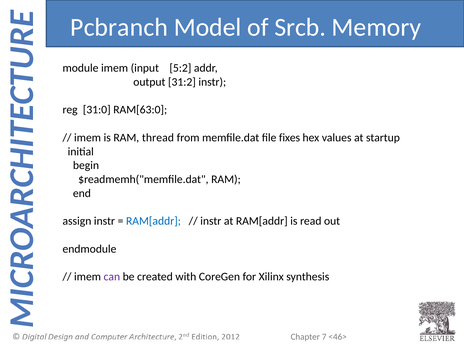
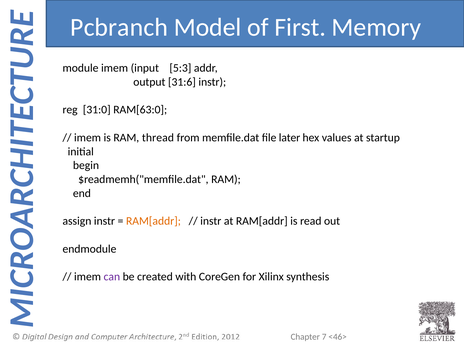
Srcb: Srcb -> First
5:2: 5:2 -> 5:3
31:2: 31:2 -> 31:6
fixes: fixes -> later
RAM[addr at (153, 221) colour: blue -> orange
